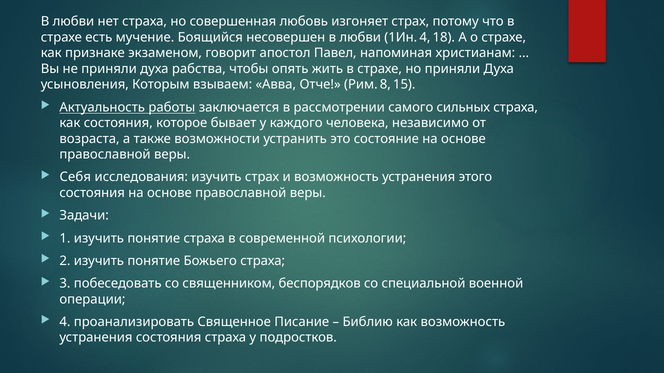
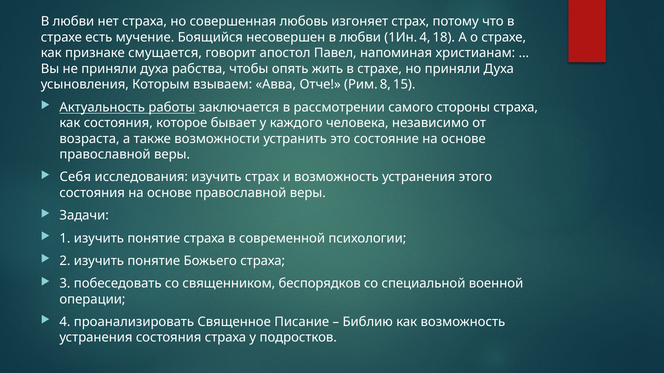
экзаменом: экзаменом -> смущается
сильных: сильных -> стороны
